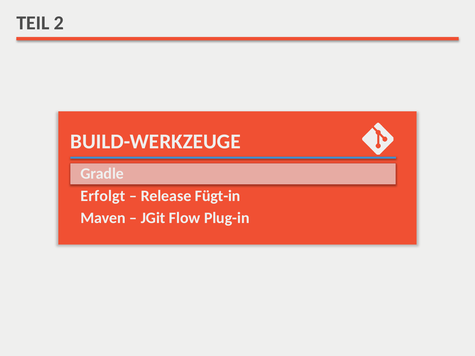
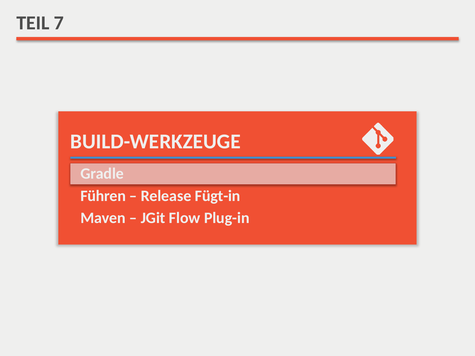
2: 2 -> 7
Erfolgt: Erfolgt -> Führen
